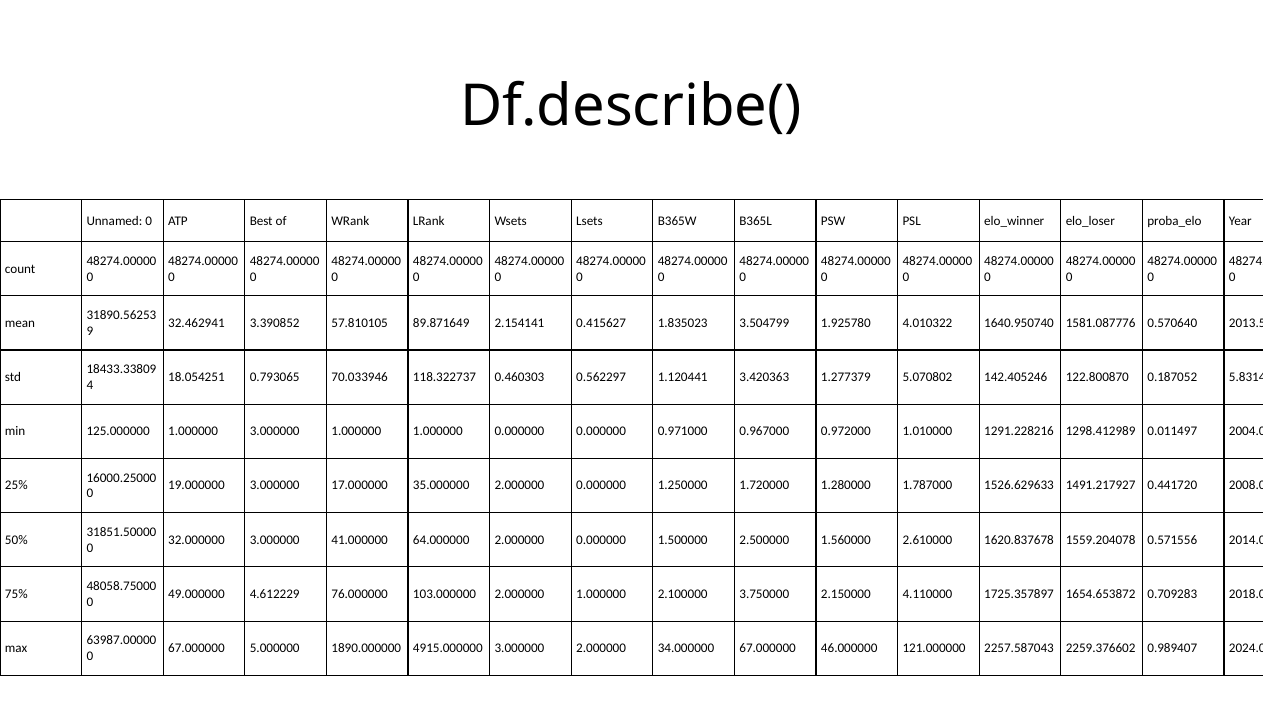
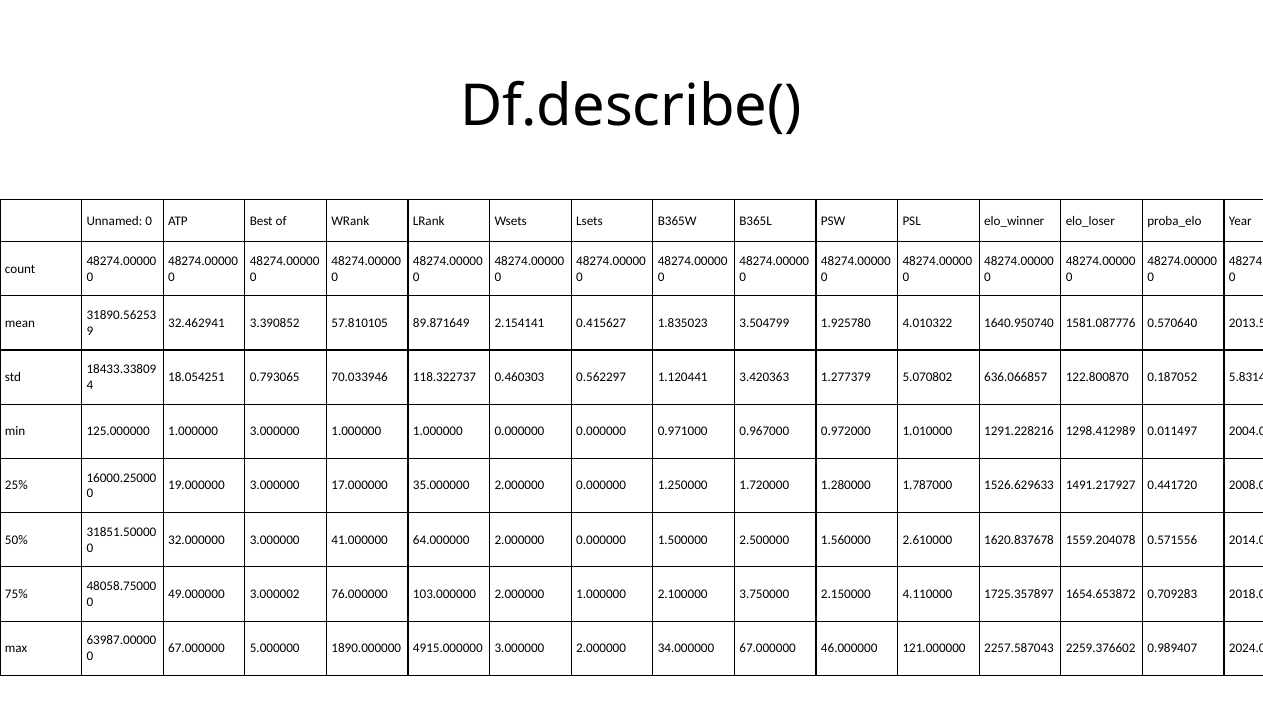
142.405246: 142.405246 -> 636.066857
4.612229: 4.612229 -> 3.000002
